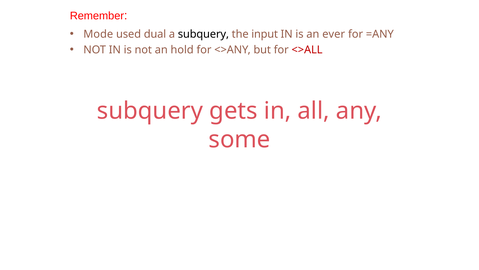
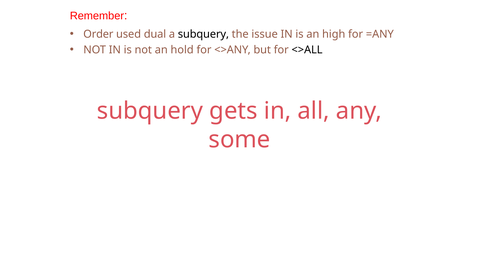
Mode: Mode -> Order
input: input -> issue
ever: ever -> high
<>ALL colour: red -> black
